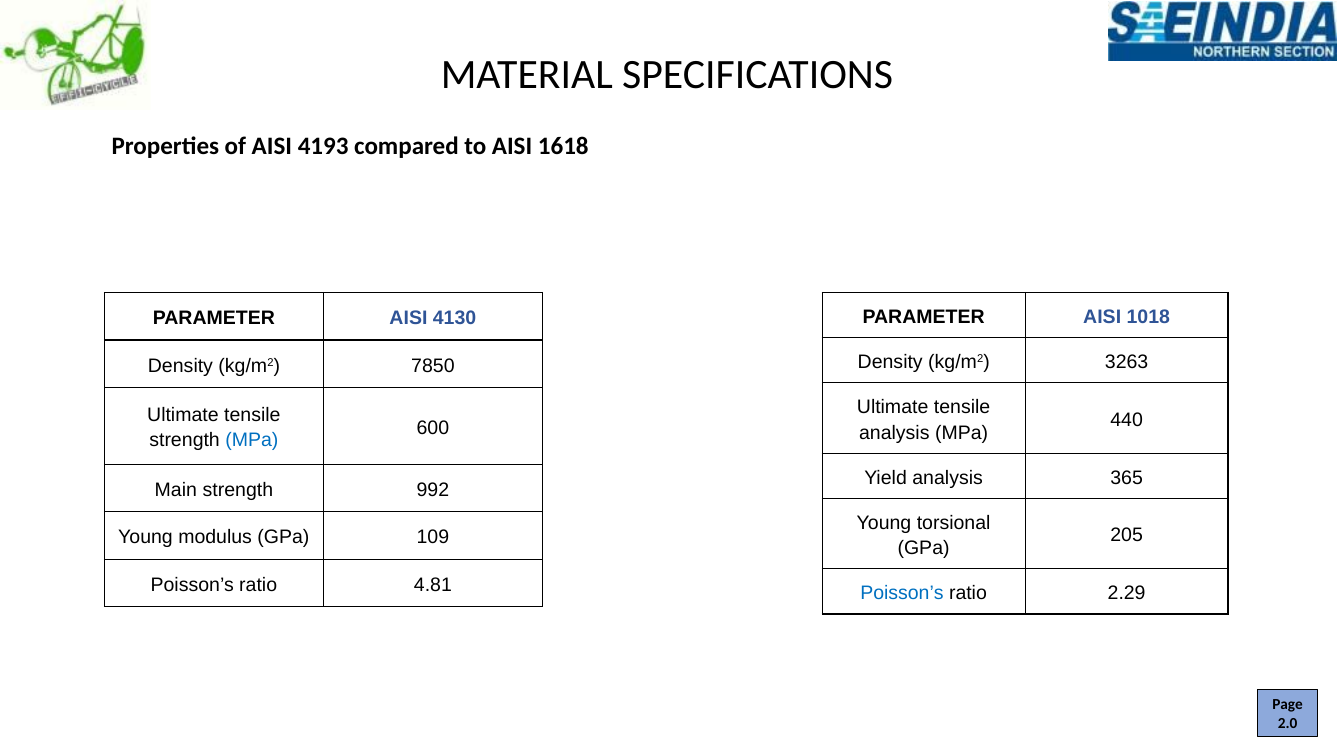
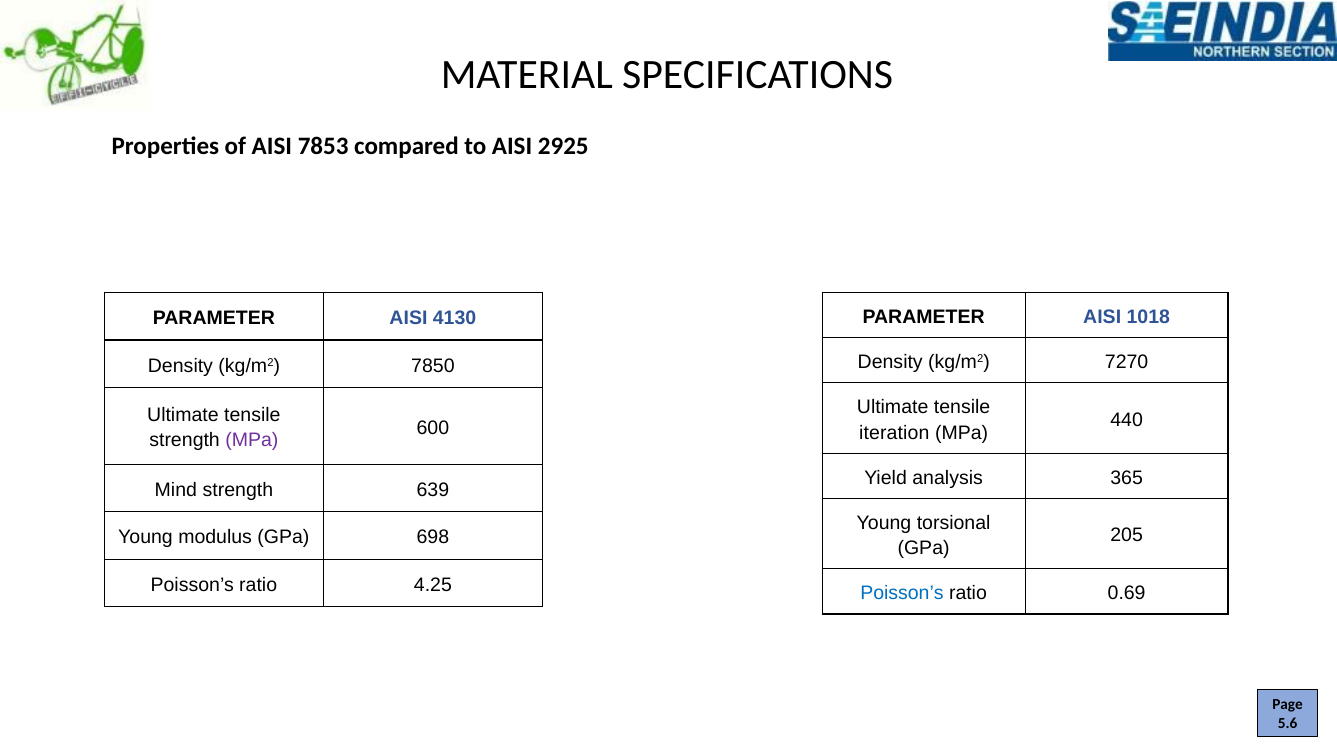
4193: 4193 -> 7853
1618: 1618 -> 2925
3263: 3263 -> 7270
analysis at (894, 433): analysis -> iteration
MPa at (252, 440) colour: blue -> purple
Main: Main -> Mind
992: 992 -> 639
109: 109 -> 698
4.81: 4.81 -> 4.25
2.29: 2.29 -> 0.69
2.0: 2.0 -> 5.6
